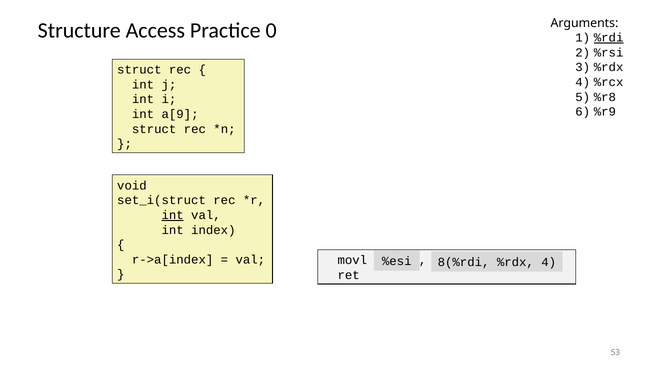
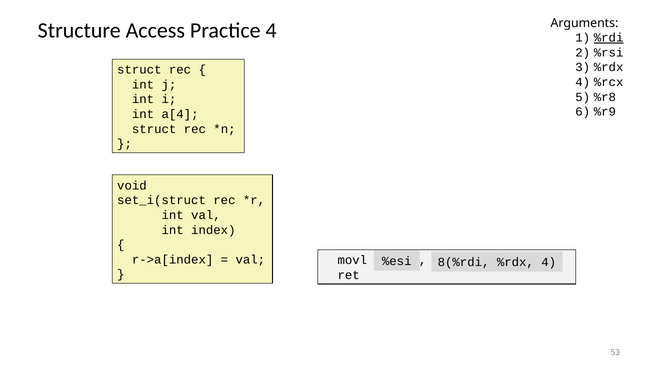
Practice 0: 0 -> 4
a[9: a[9 -> a[4
int at (173, 215) underline: present -> none
